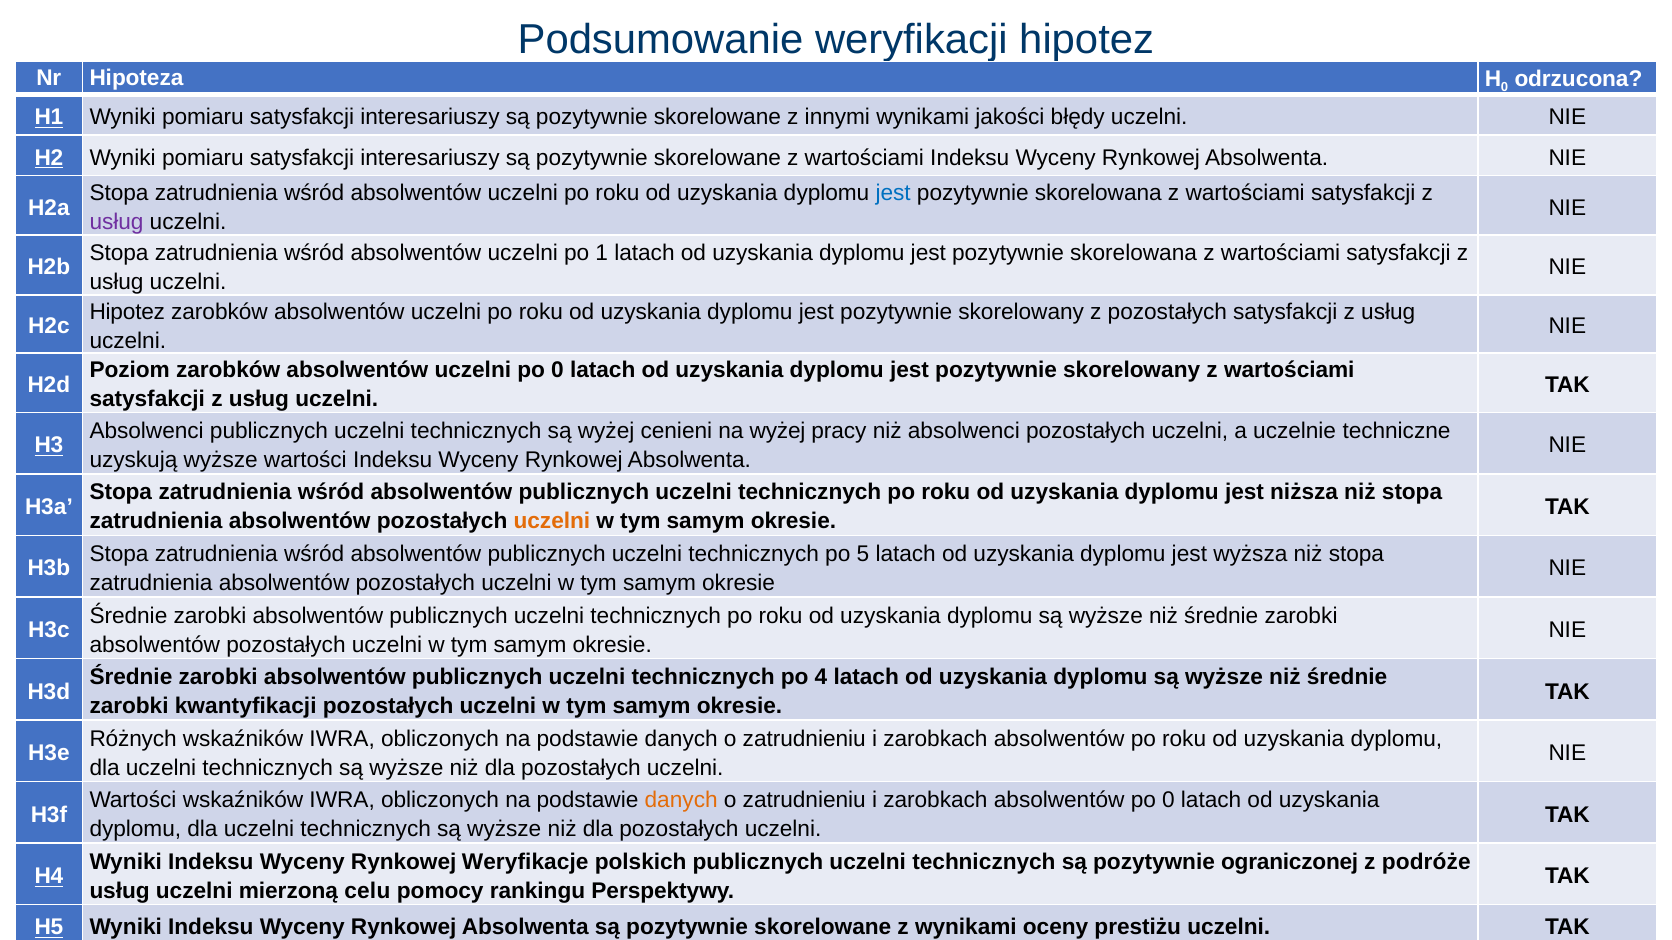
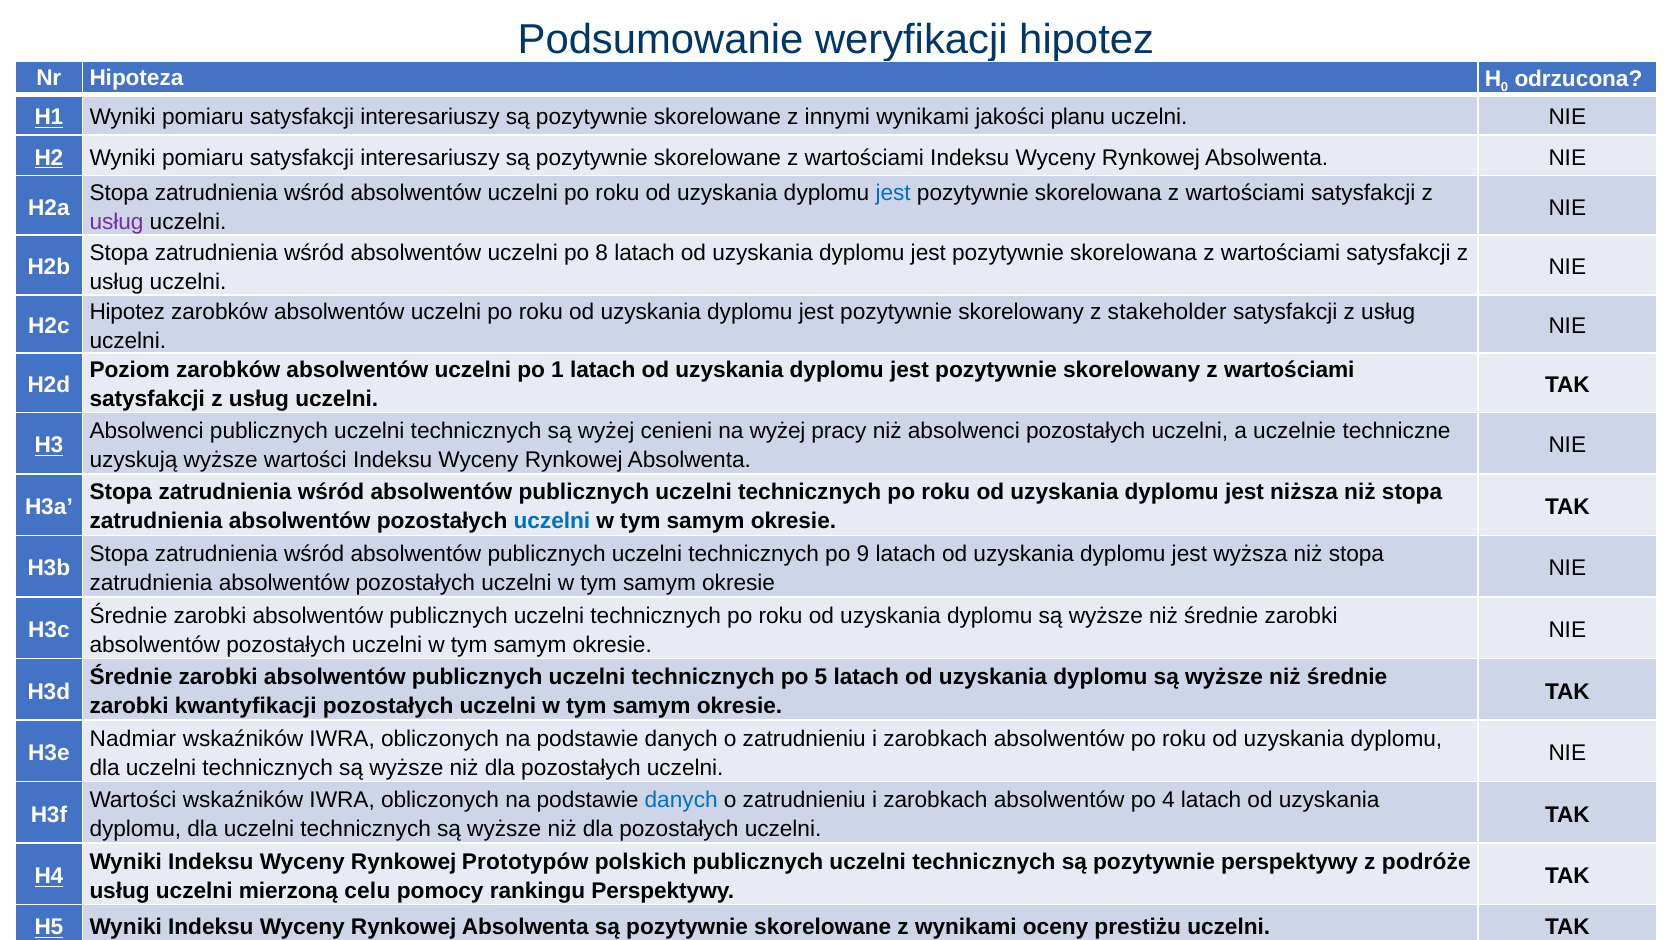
błędy: błędy -> planu
1: 1 -> 8
z pozostałych: pozostałych -> stakeholder
uczelni po 0: 0 -> 1
uczelni at (552, 522) colour: orange -> blue
5: 5 -> 9
4: 4 -> 5
Różnych: Różnych -> Nadmiar
danych at (681, 801) colour: orange -> blue
absolwentów po 0: 0 -> 4
Weryfikacje: Weryfikacje -> Prototypów
pozytywnie ograniczonej: ograniczonej -> perspektywy
